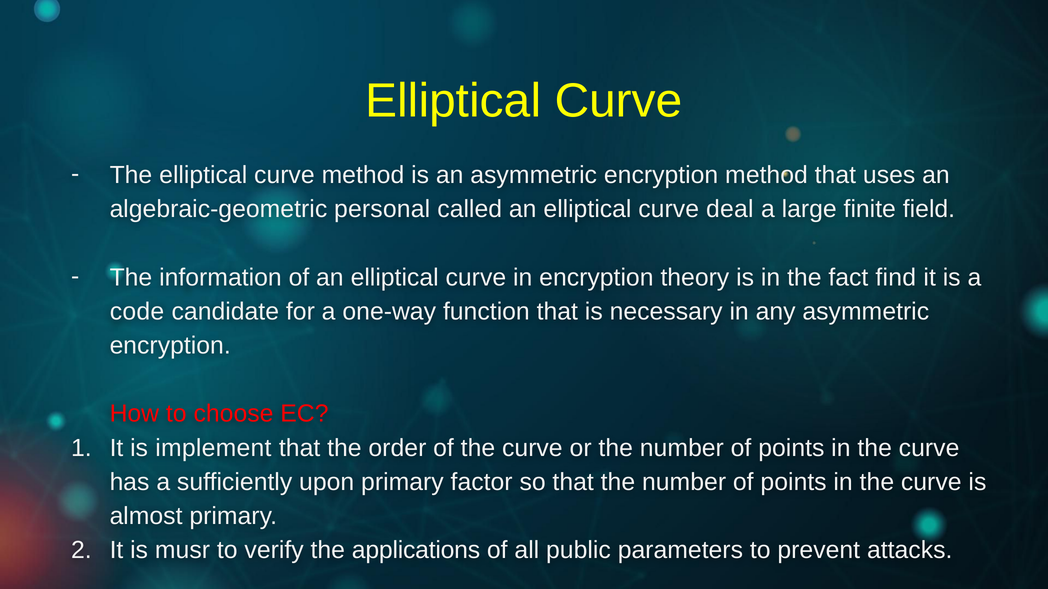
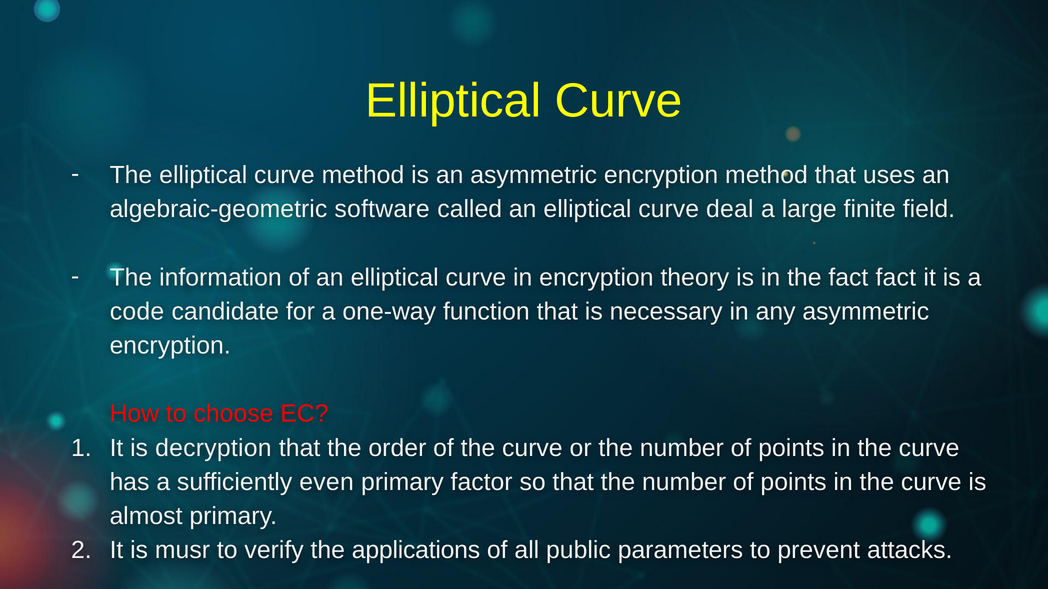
personal: personal -> software
fact find: find -> fact
implement: implement -> decryption
upon: upon -> even
